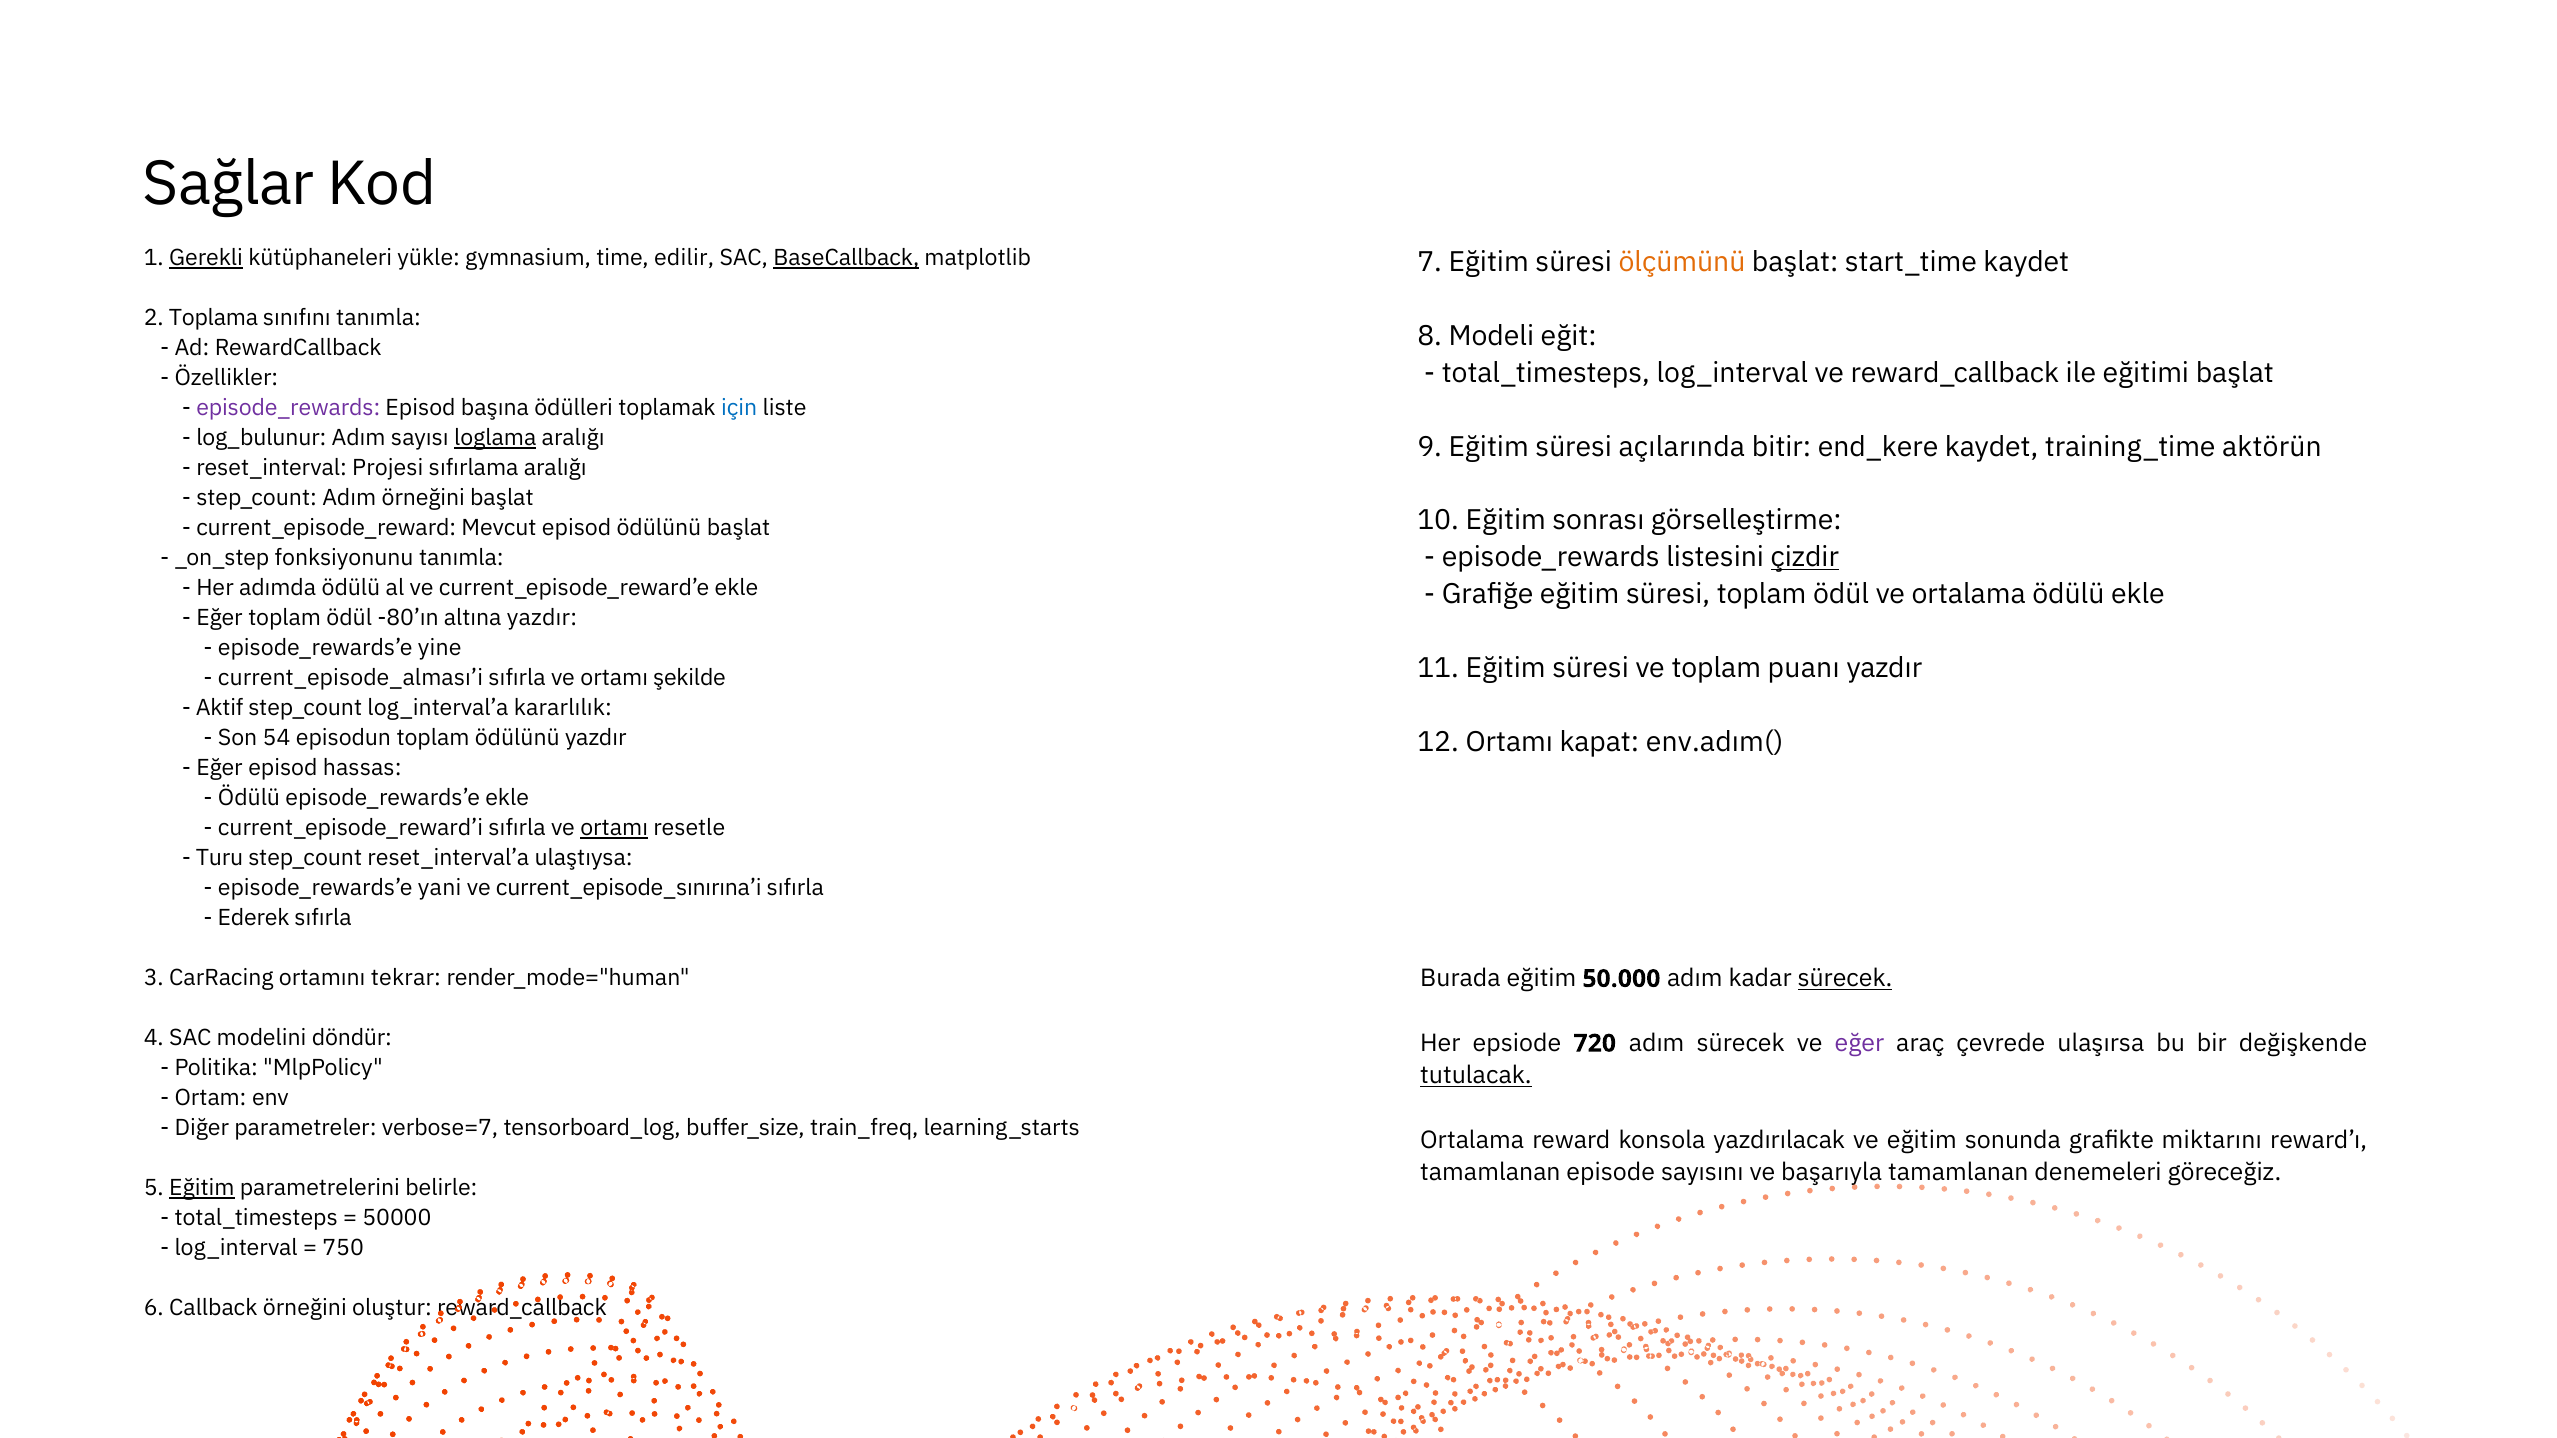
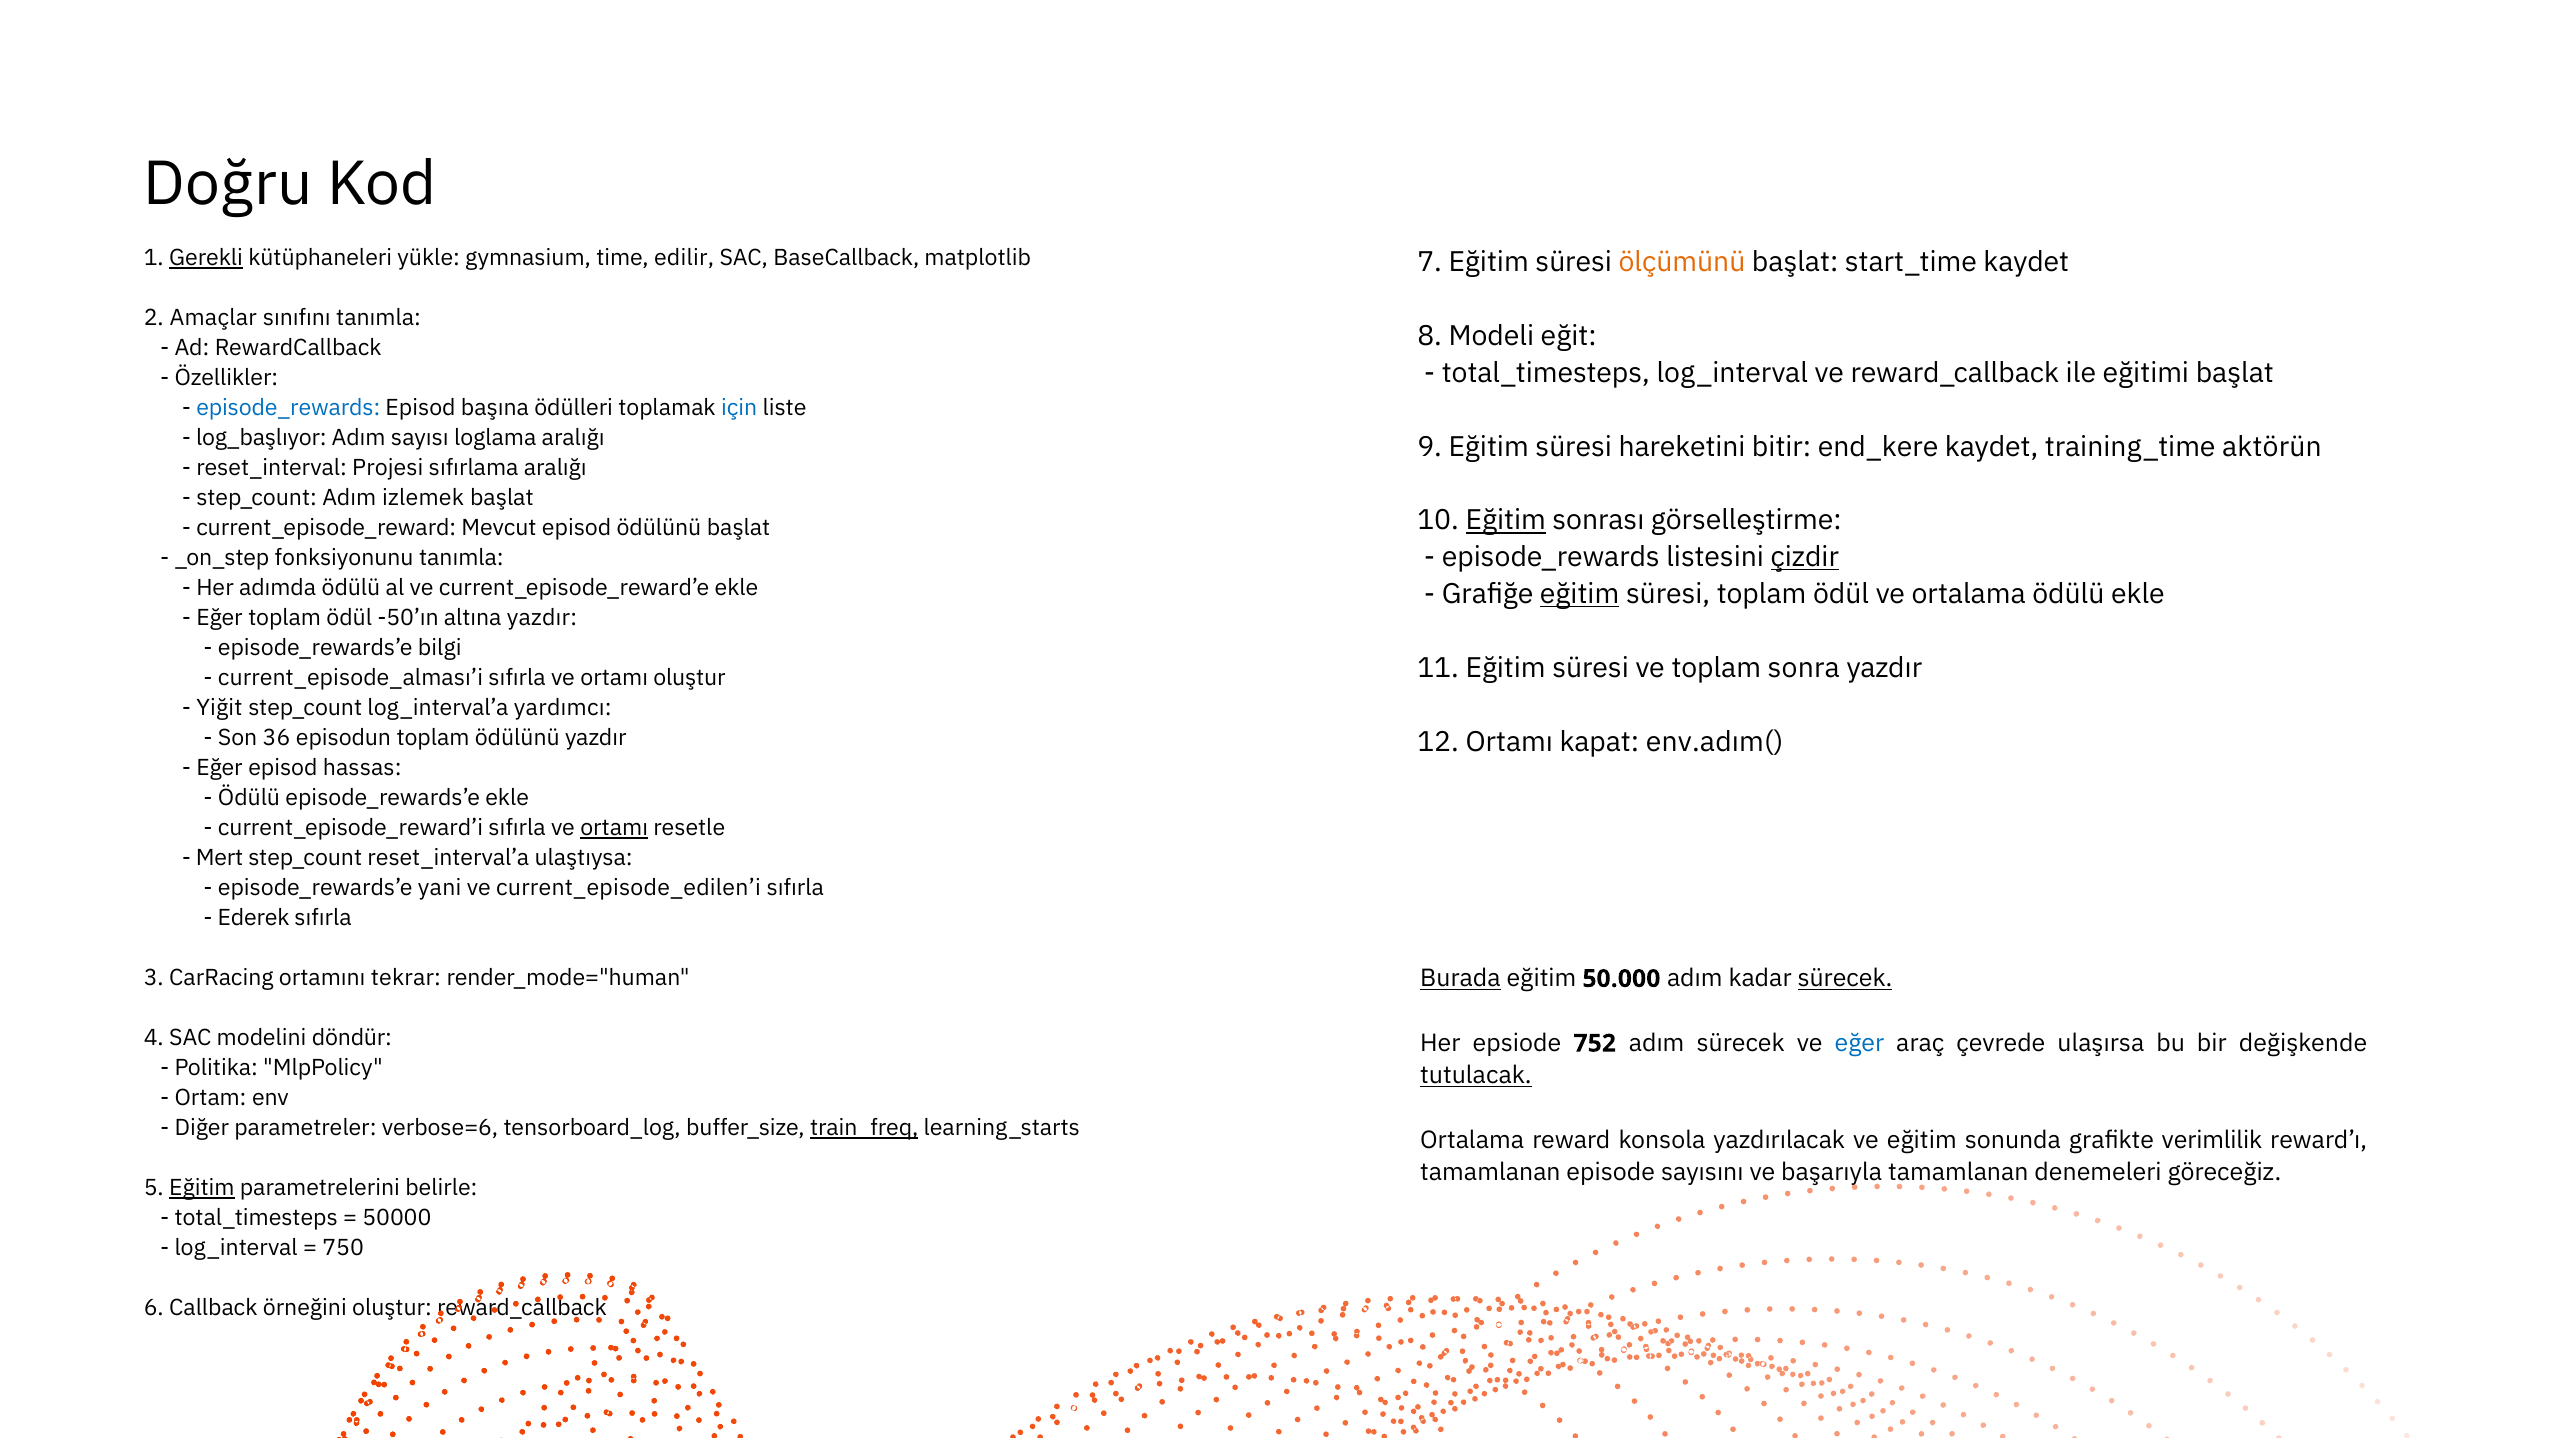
Sağlar: Sağlar -> Doğru
BaseCallback underline: present -> none
Toplama: Toplama -> Amaçlar
episode_rewards at (288, 408) colour: purple -> blue
log_bulunur: log_bulunur -> log_başlıyor
loglama underline: present -> none
açılarında: açılarında -> hareketini
Adım örneğini: örneğini -> izlemek
Eğitim at (1506, 521) underline: none -> present
eğitim at (1580, 594) underline: none -> present
-80’ın: -80’ın -> -50’ın
yine: yine -> bilgi
puanı: puanı -> sonra
ortamı şekilde: şekilde -> oluştur
Aktif: Aktif -> Yiğit
kararlılık: kararlılık -> yardımcı
54: 54 -> 36
Turu: Turu -> Mert
current_episode_sınırına’i: current_episode_sınırına’i -> current_episode_edilen’i
Burada underline: none -> present
720: 720 -> 752
eğer at (1859, 1044) colour: purple -> blue
verbose=7: verbose=7 -> verbose=6
train_freq underline: none -> present
miktarını: miktarını -> verimlilik
